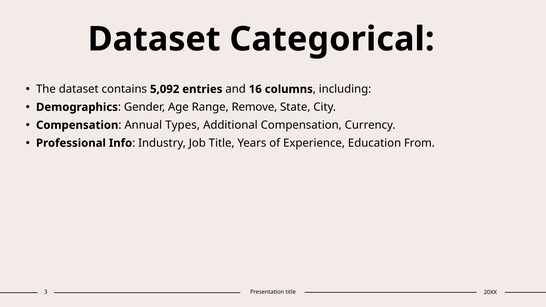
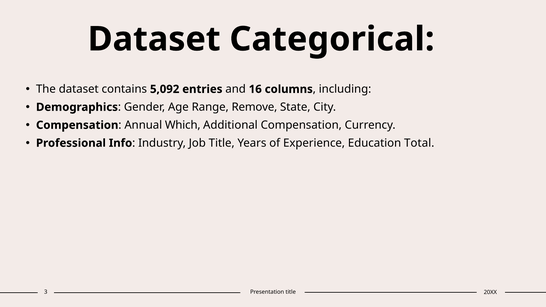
Types: Types -> Which
From: From -> Total
